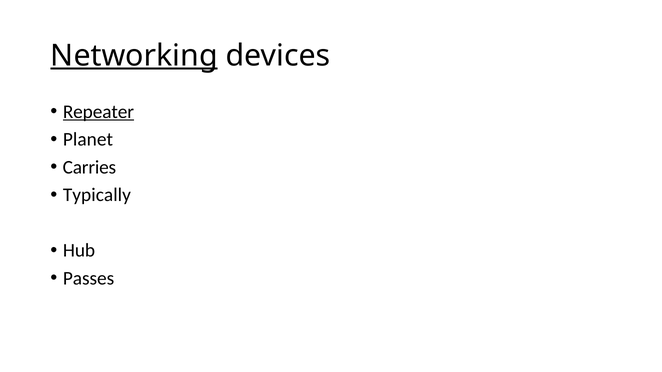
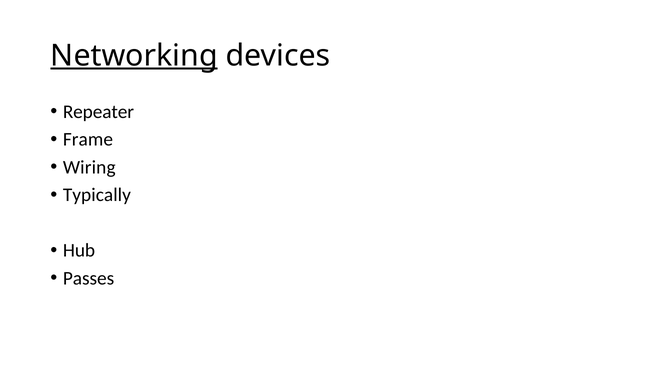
Repeater underline: present -> none
Planet: Planet -> Frame
Carries: Carries -> Wiring
